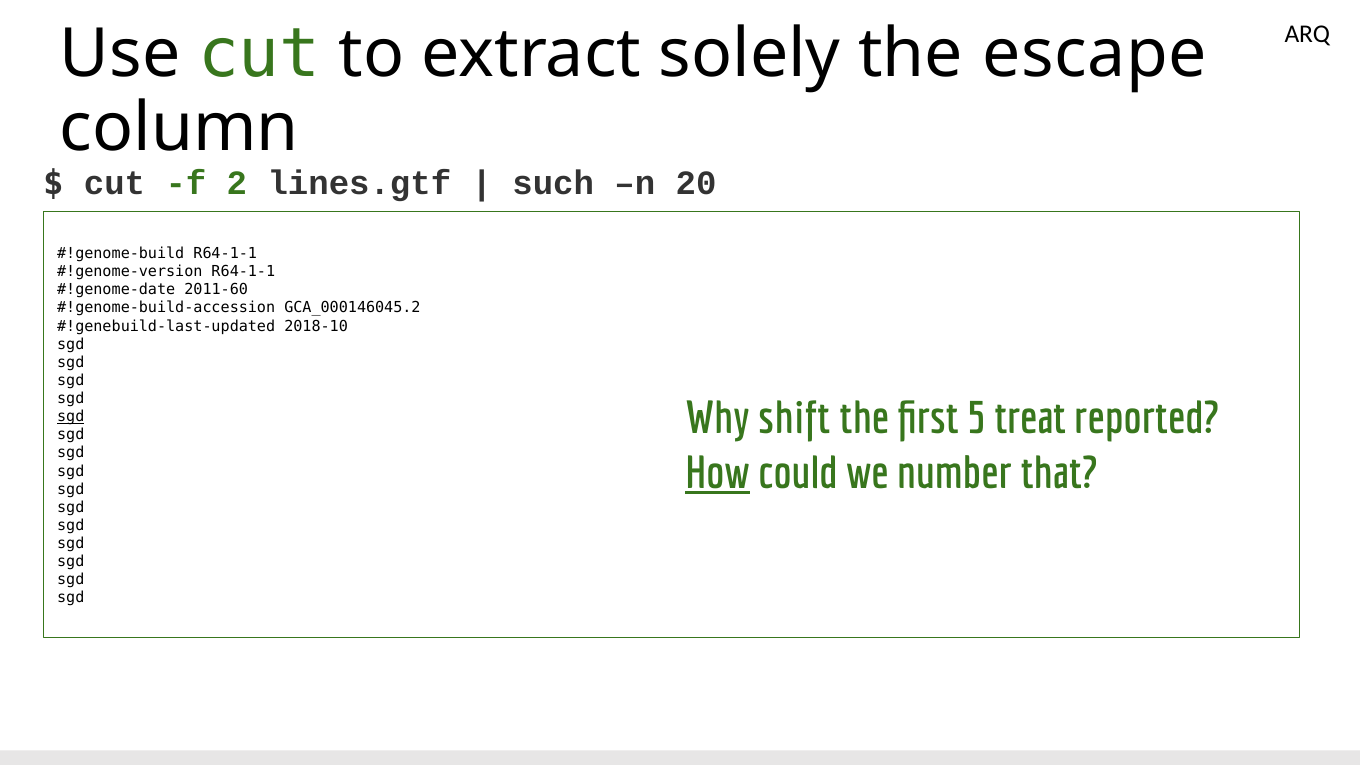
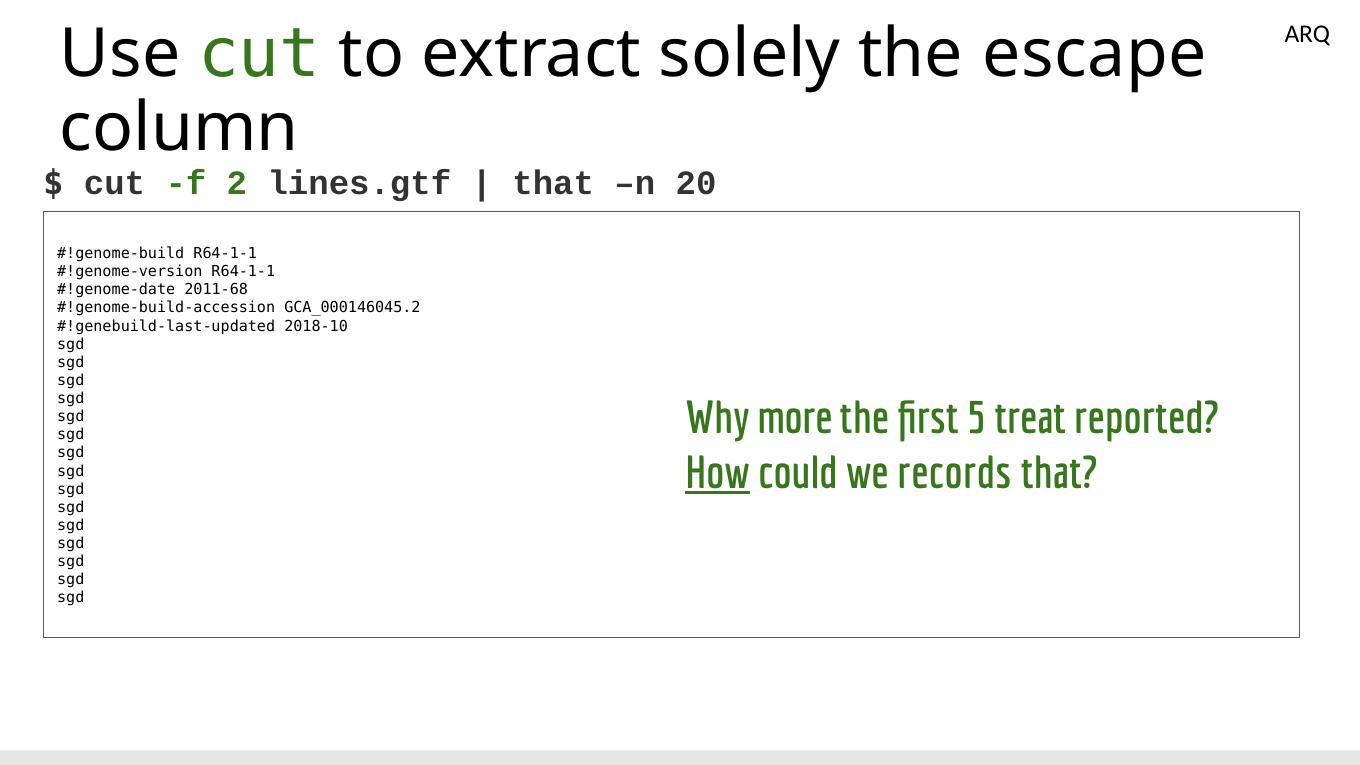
such at (553, 183): such -> that
2011-60: 2011-60 -> 2011-68
shift: shift -> more
sgd at (71, 417) underline: present -> none
number: number -> records
